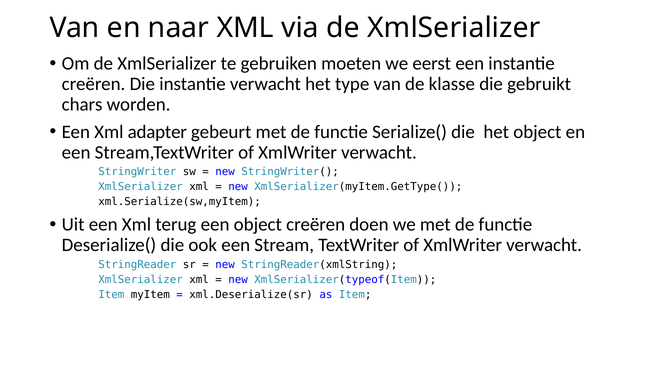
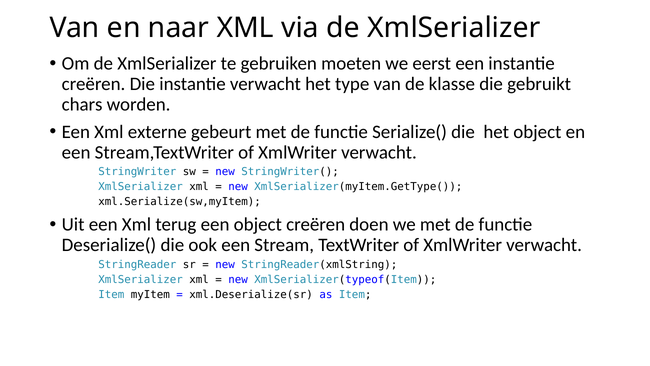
adapter: adapter -> externe
